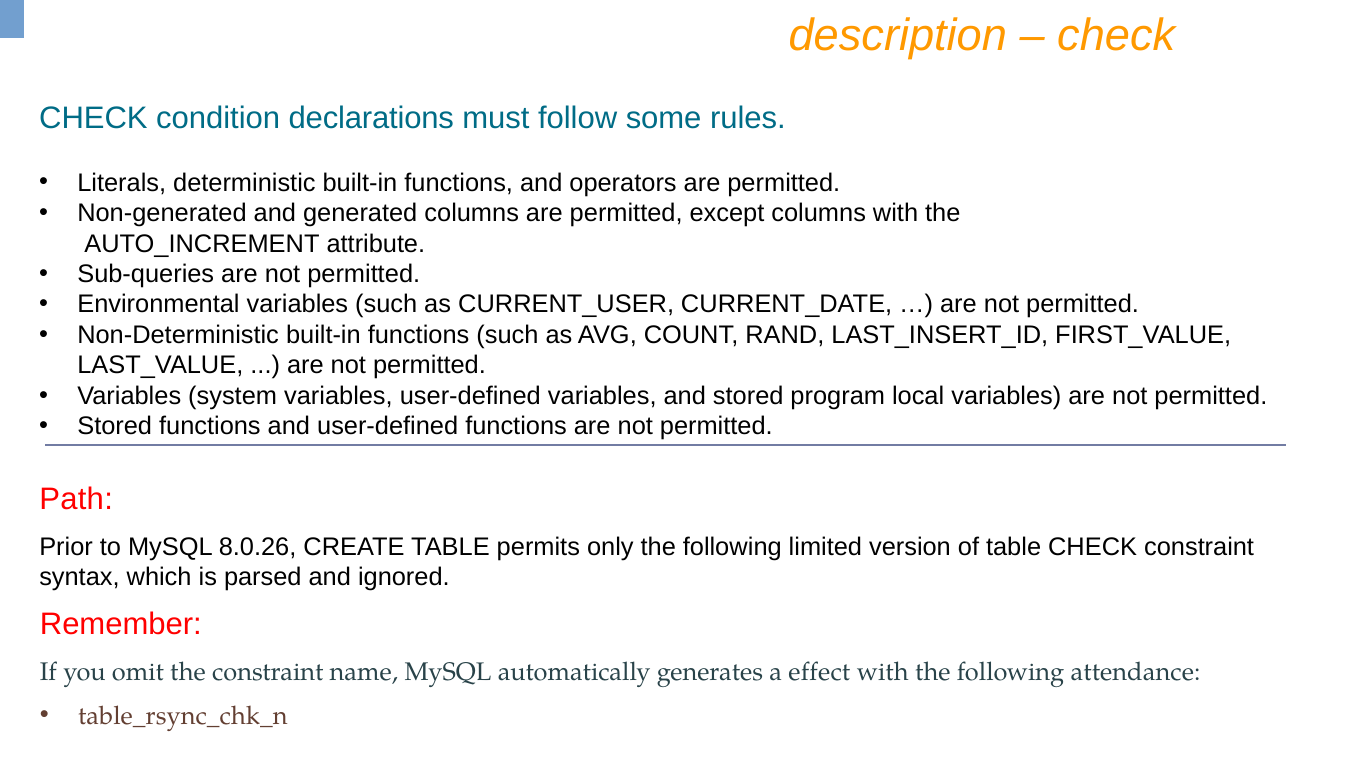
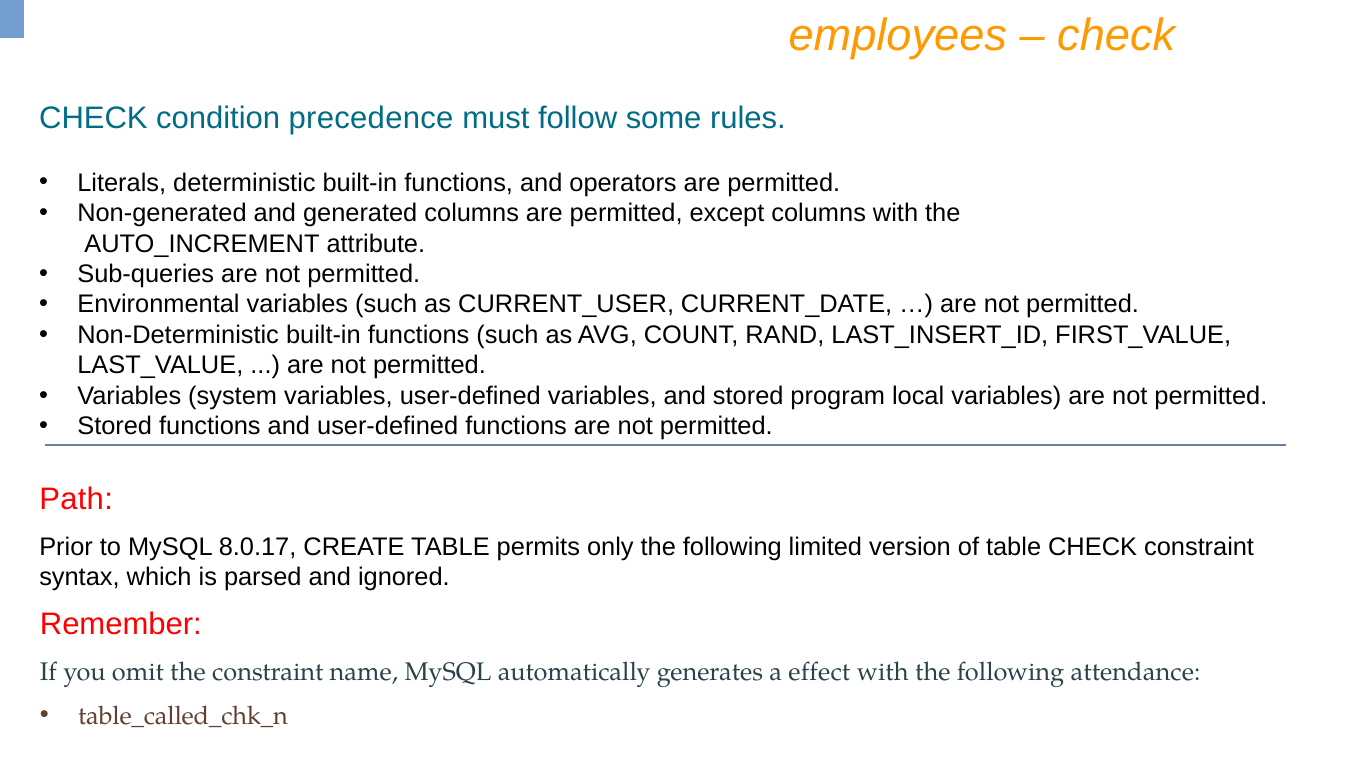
description: description -> employees
declarations: declarations -> precedence
8.0.26: 8.0.26 -> 8.0.17
table_rsync_chk_n: table_rsync_chk_n -> table_called_chk_n
